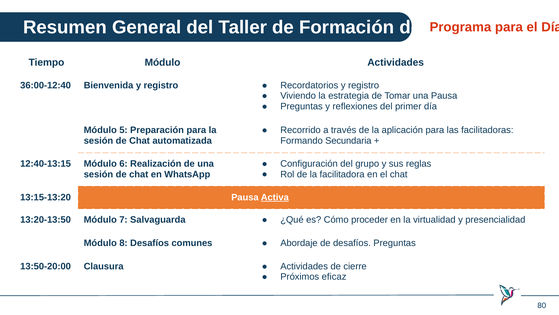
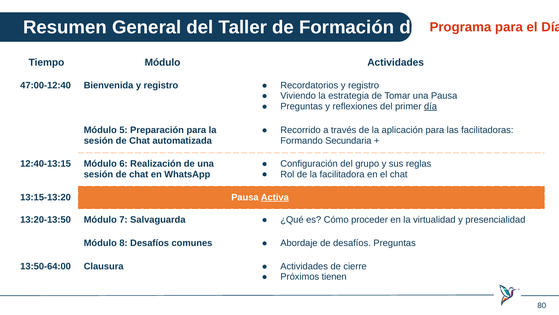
36:00-12:40: 36:00-12:40 -> 47:00-12:40
día at (431, 106) underline: none -> present
13:50-20:00: 13:50-20:00 -> 13:50-64:00
eficaz: eficaz -> tienen
